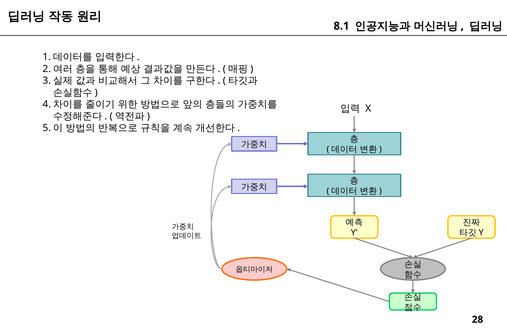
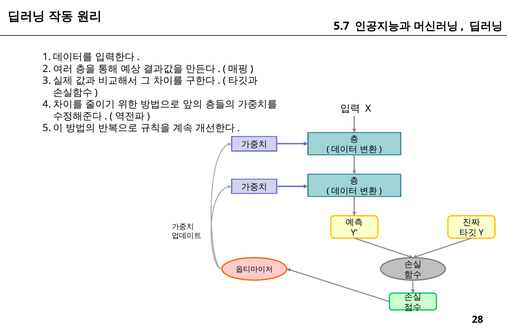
8.1: 8.1 -> 5.7
